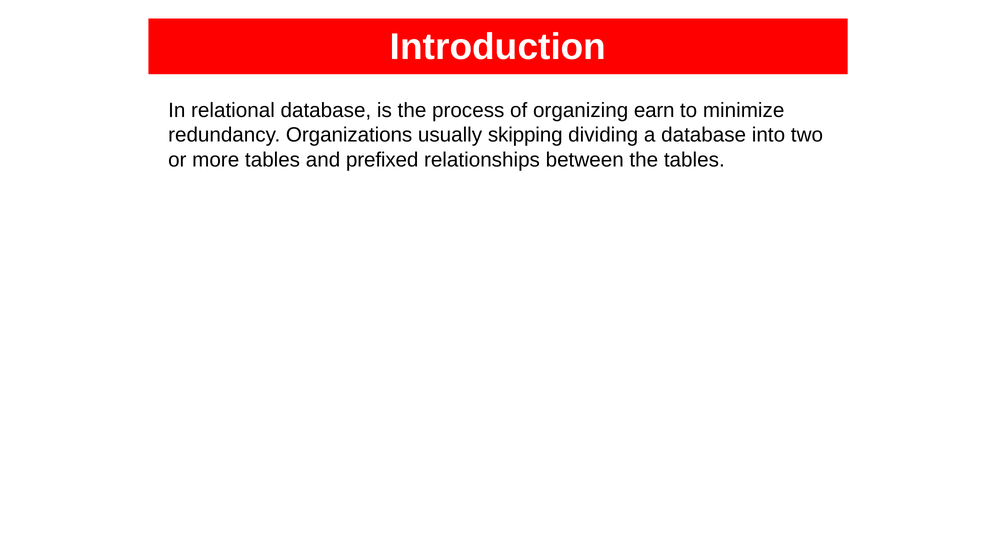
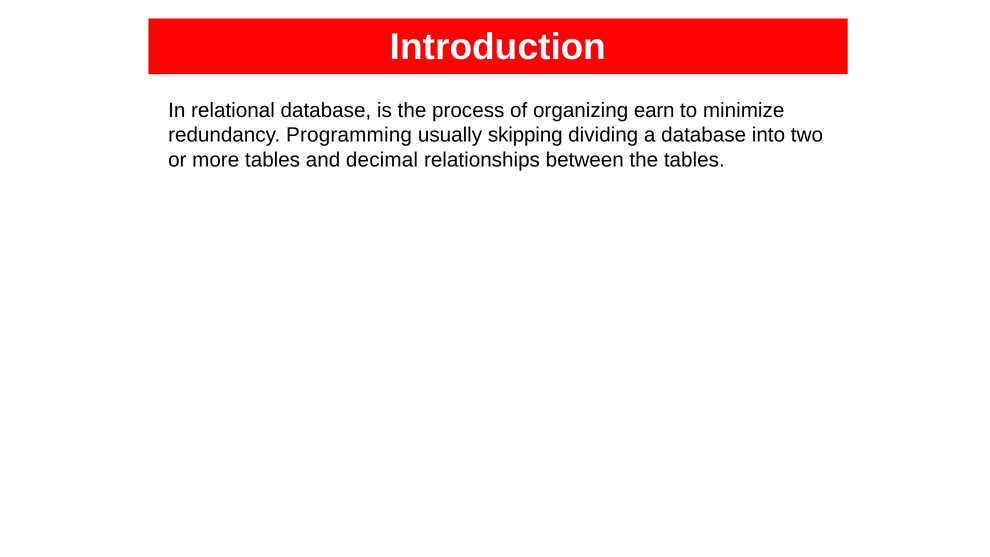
Organizations: Organizations -> Programming
prefixed: prefixed -> decimal
